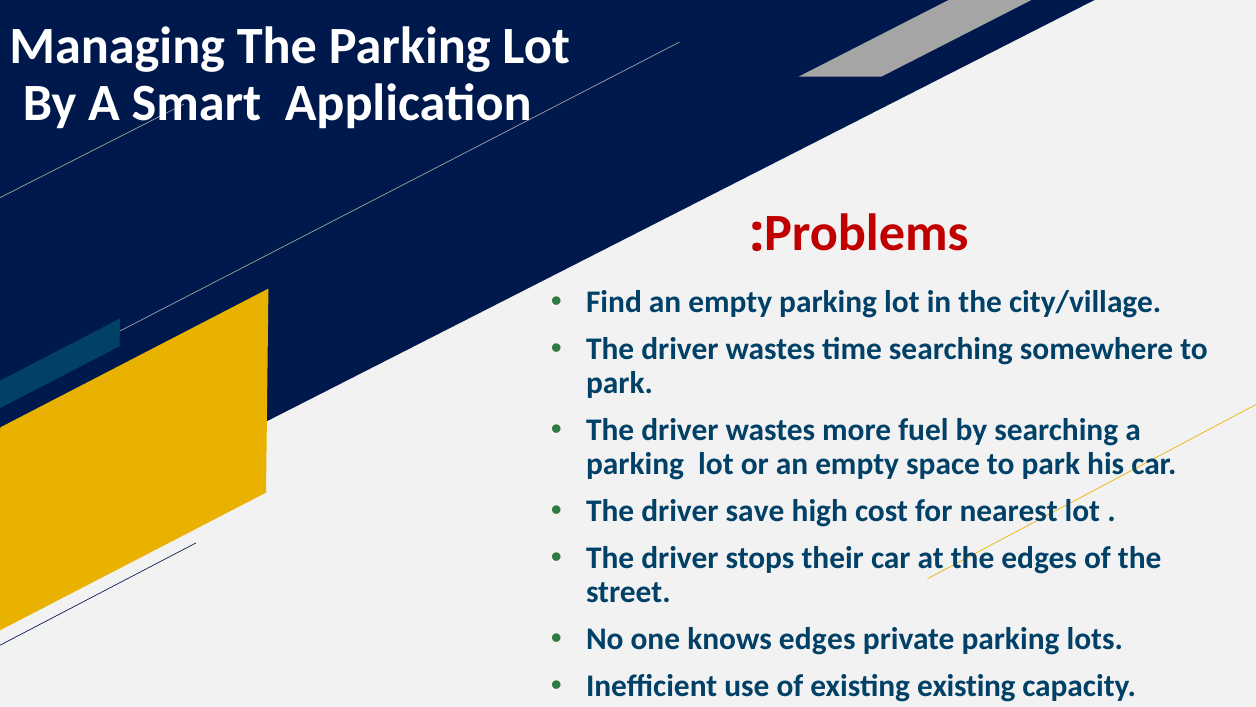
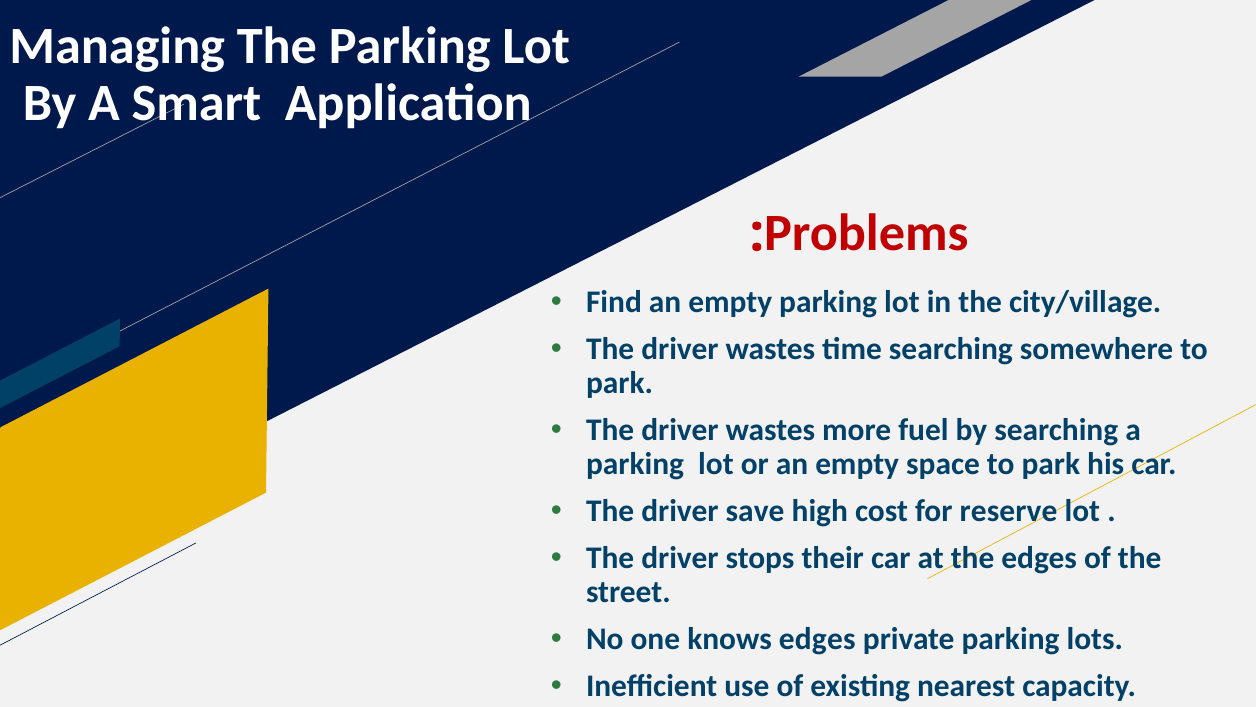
nearest: nearest -> reserve
existing existing: existing -> nearest
